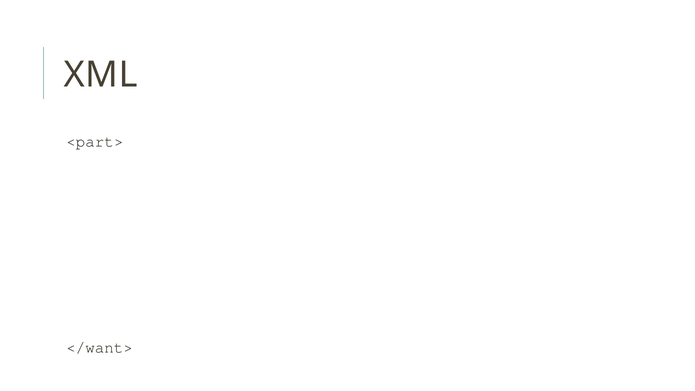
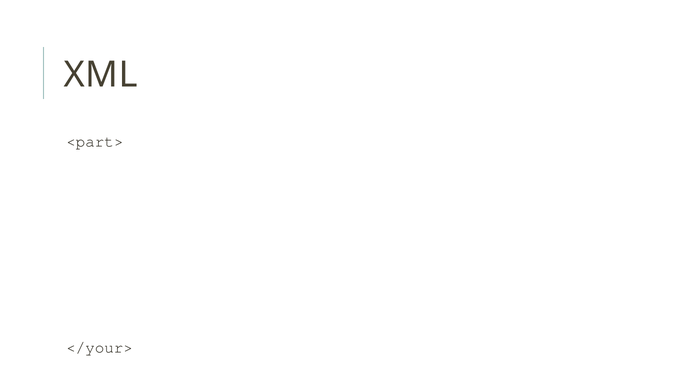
</want>: </want> -> </your>
